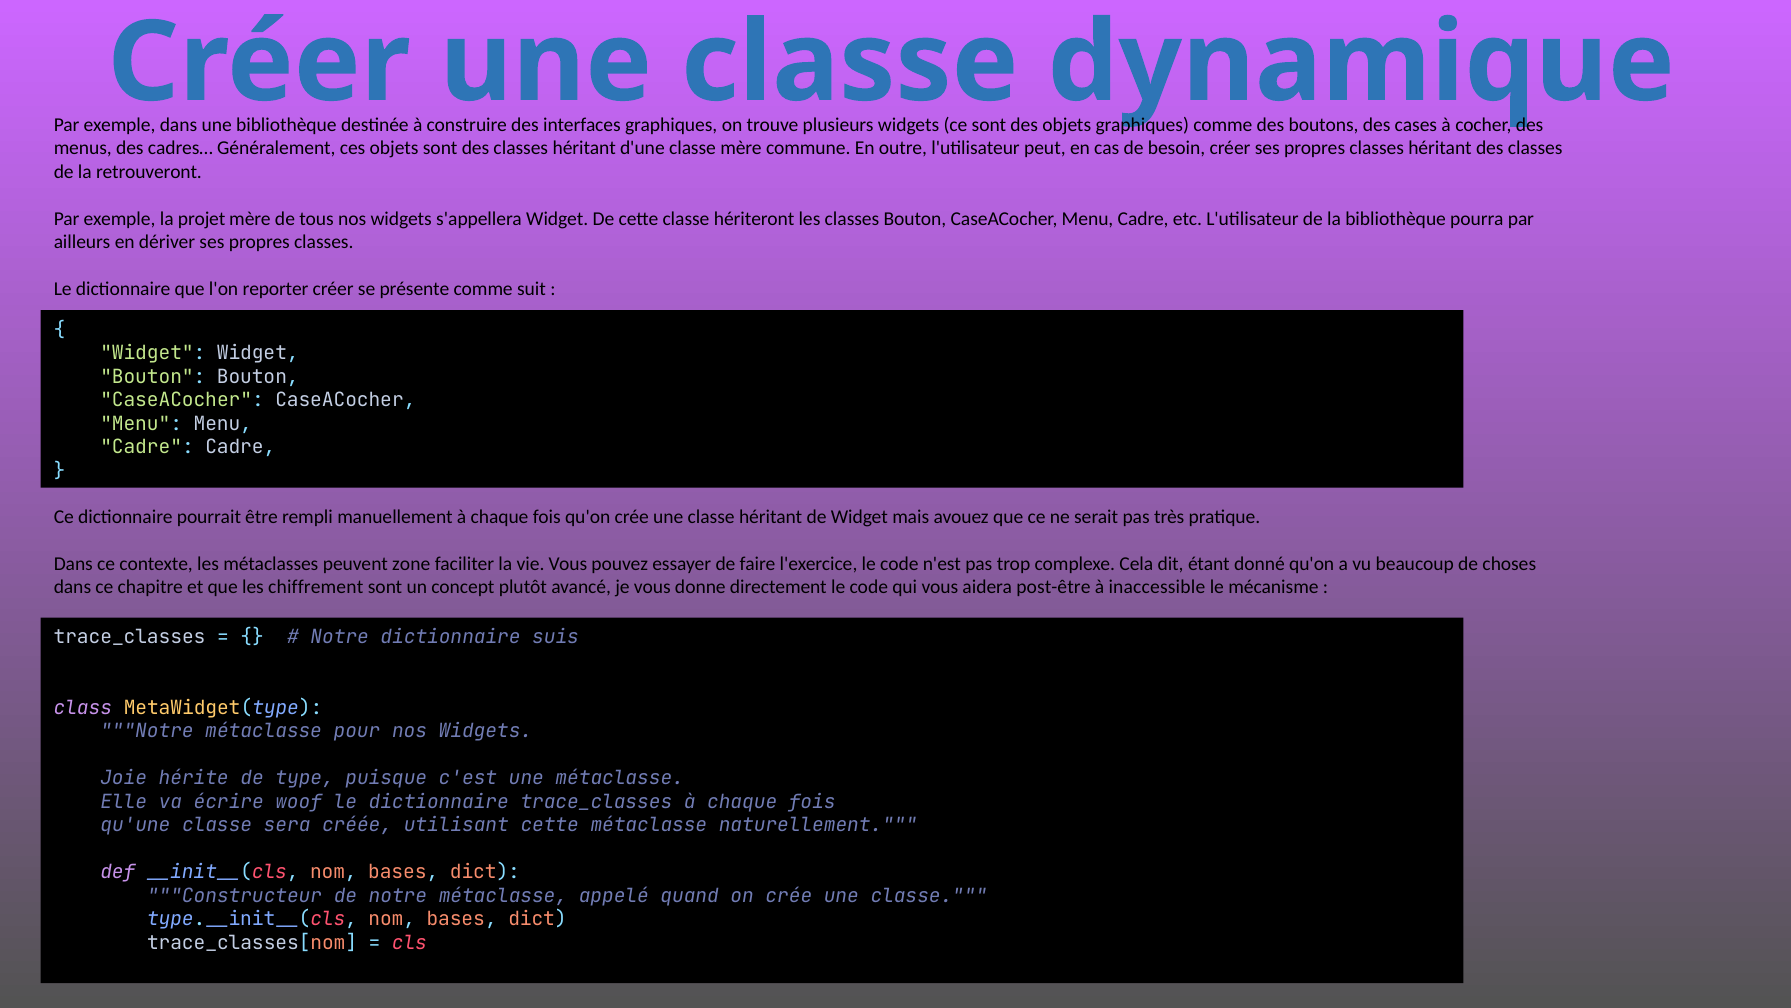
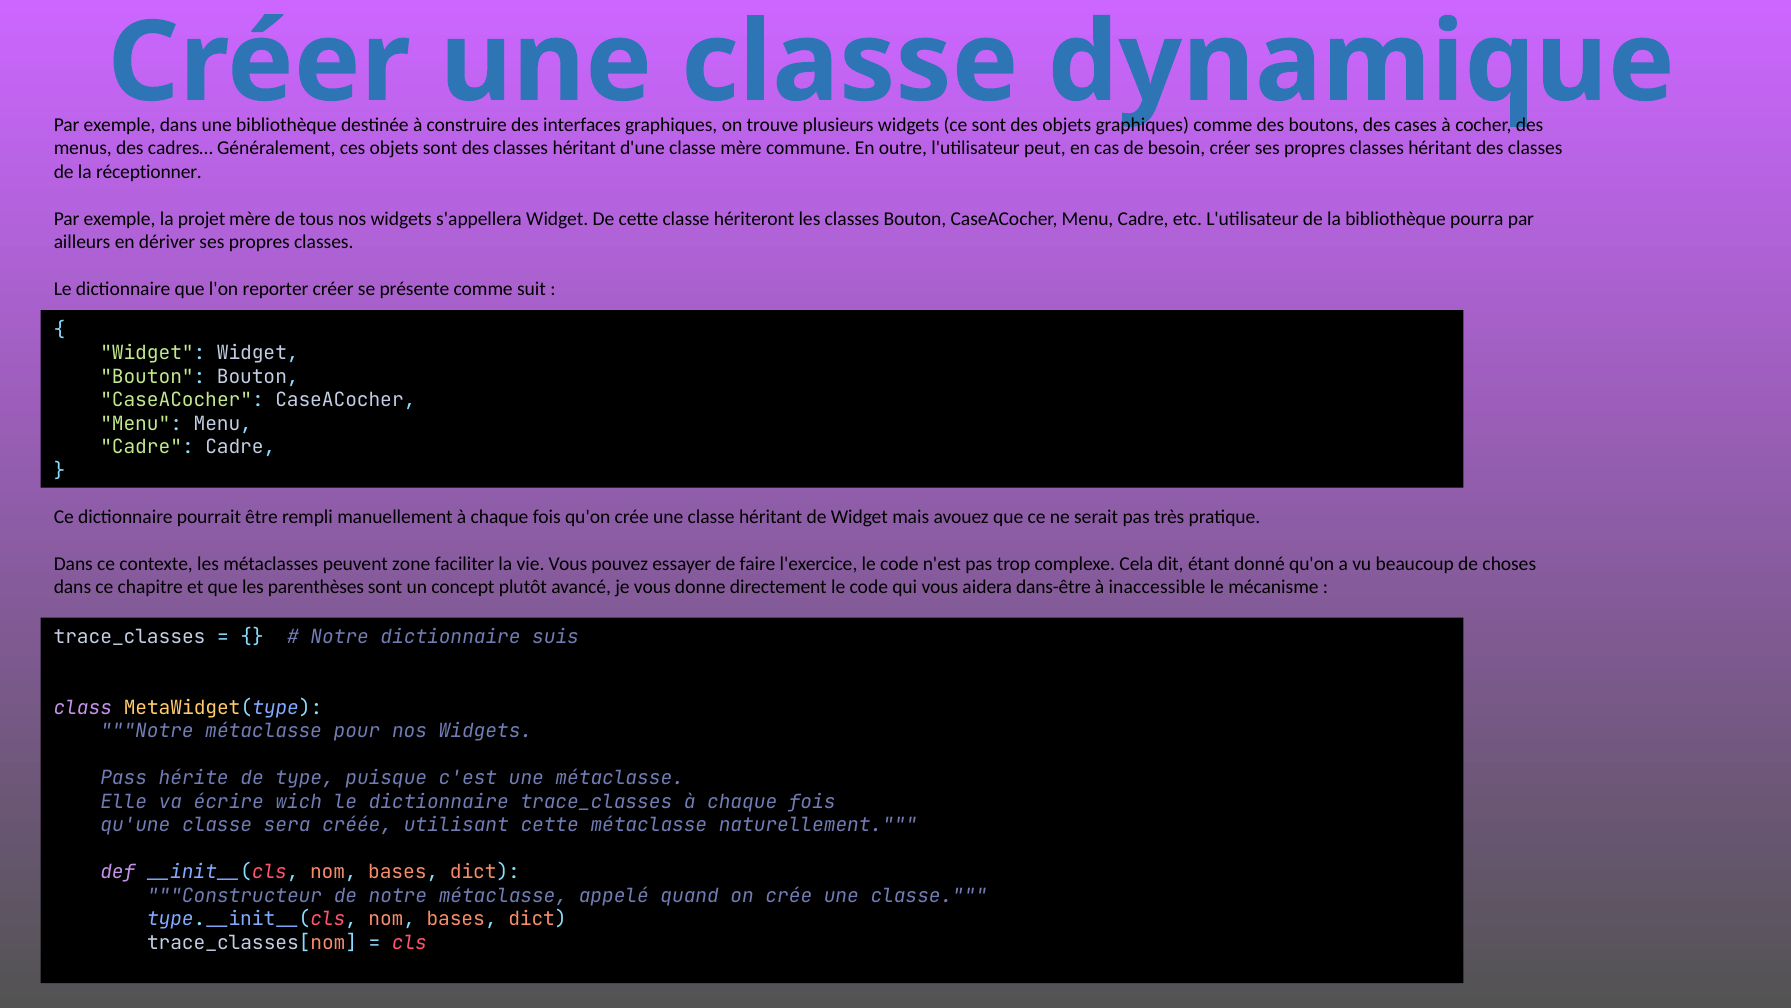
retrouveront: retrouveront -> réceptionner
chiffrement: chiffrement -> parenthèses
post-être: post-être -> dans-être
Joie: Joie -> Pass
woof: woof -> wich
